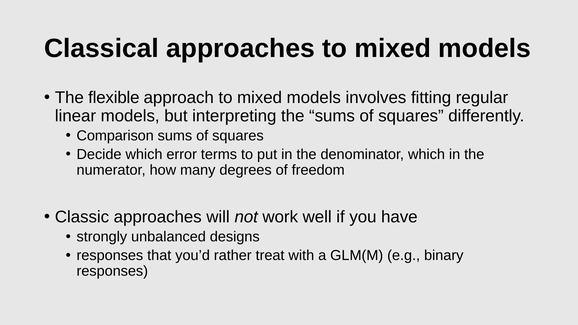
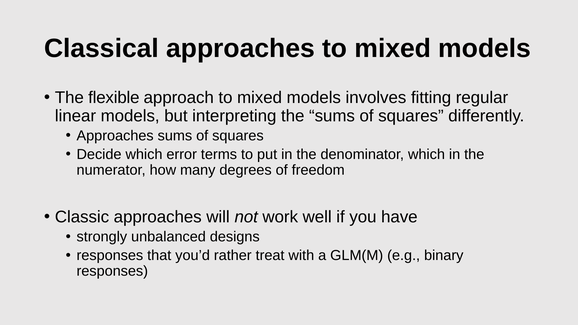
Comparison at (115, 136): Comparison -> Approaches
